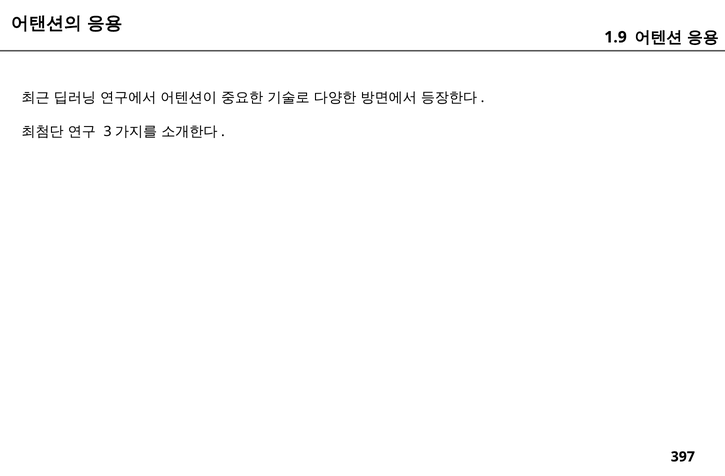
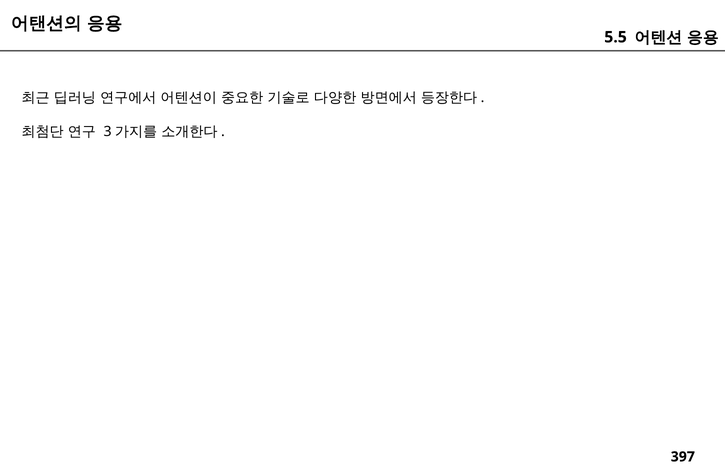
1.9: 1.9 -> 5.5
